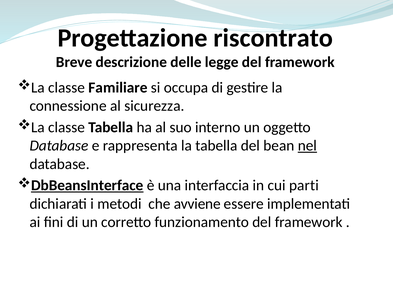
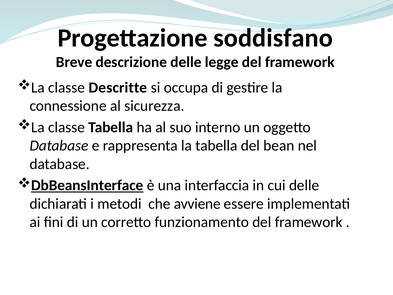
riscontrato: riscontrato -> soddisfano
Familiare: Familiare -> Descritte
nel underline: present -> none
cui parti: parti -> delle
